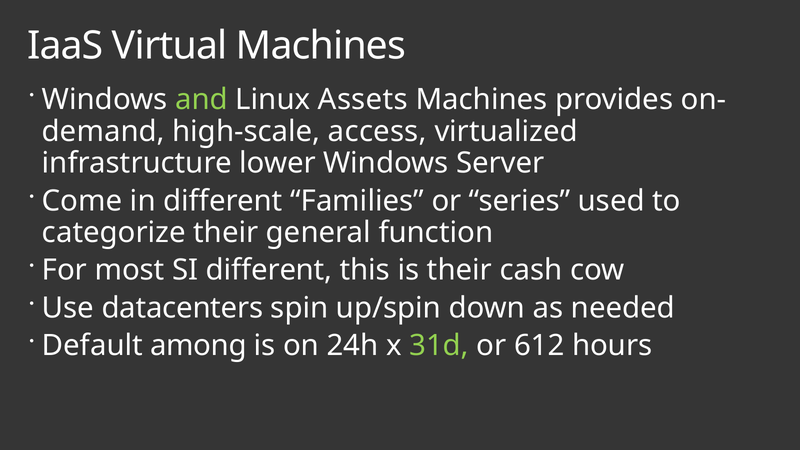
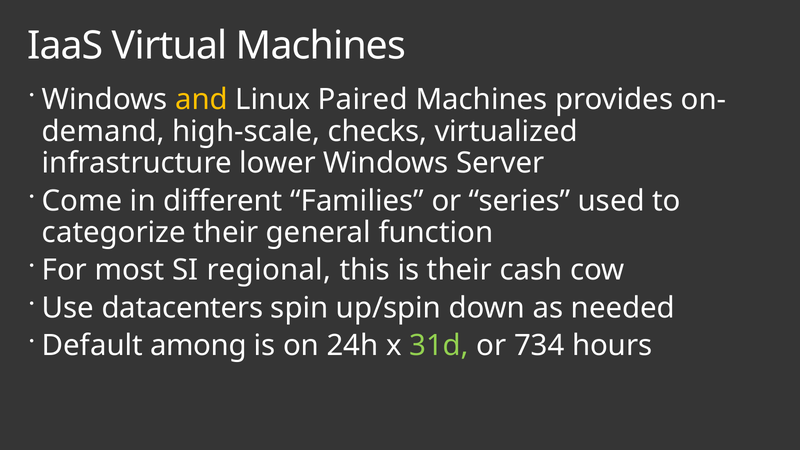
and colour: light green -> yellow
Assets: Assets -> Paired
access: access -> checks
SI different: different -> regional
612: 612 -> 734
